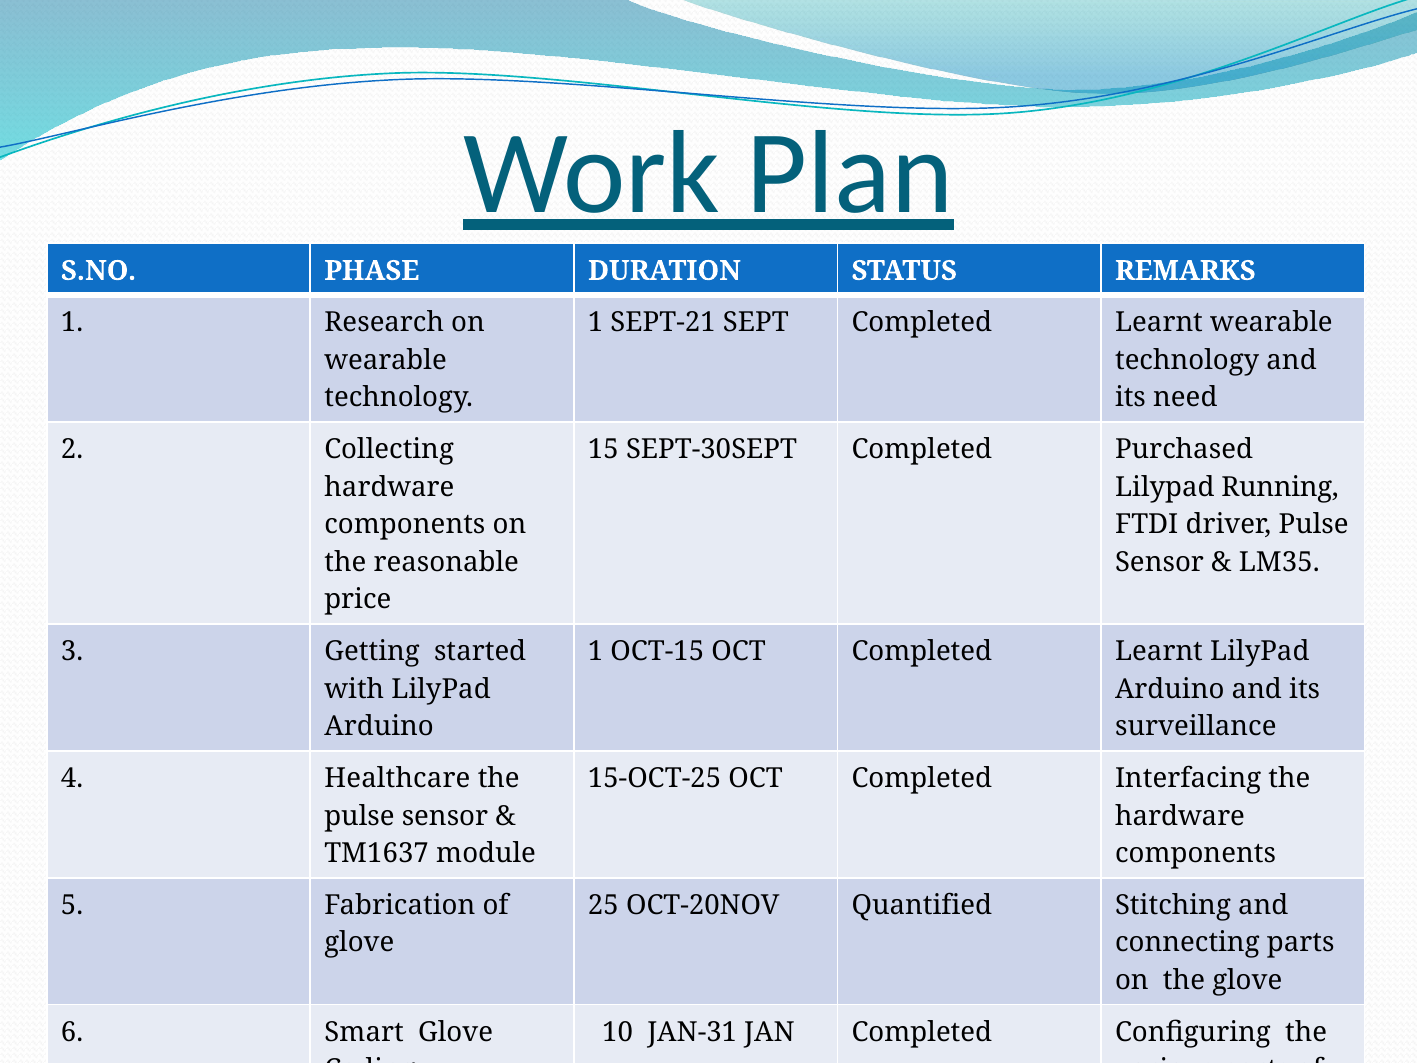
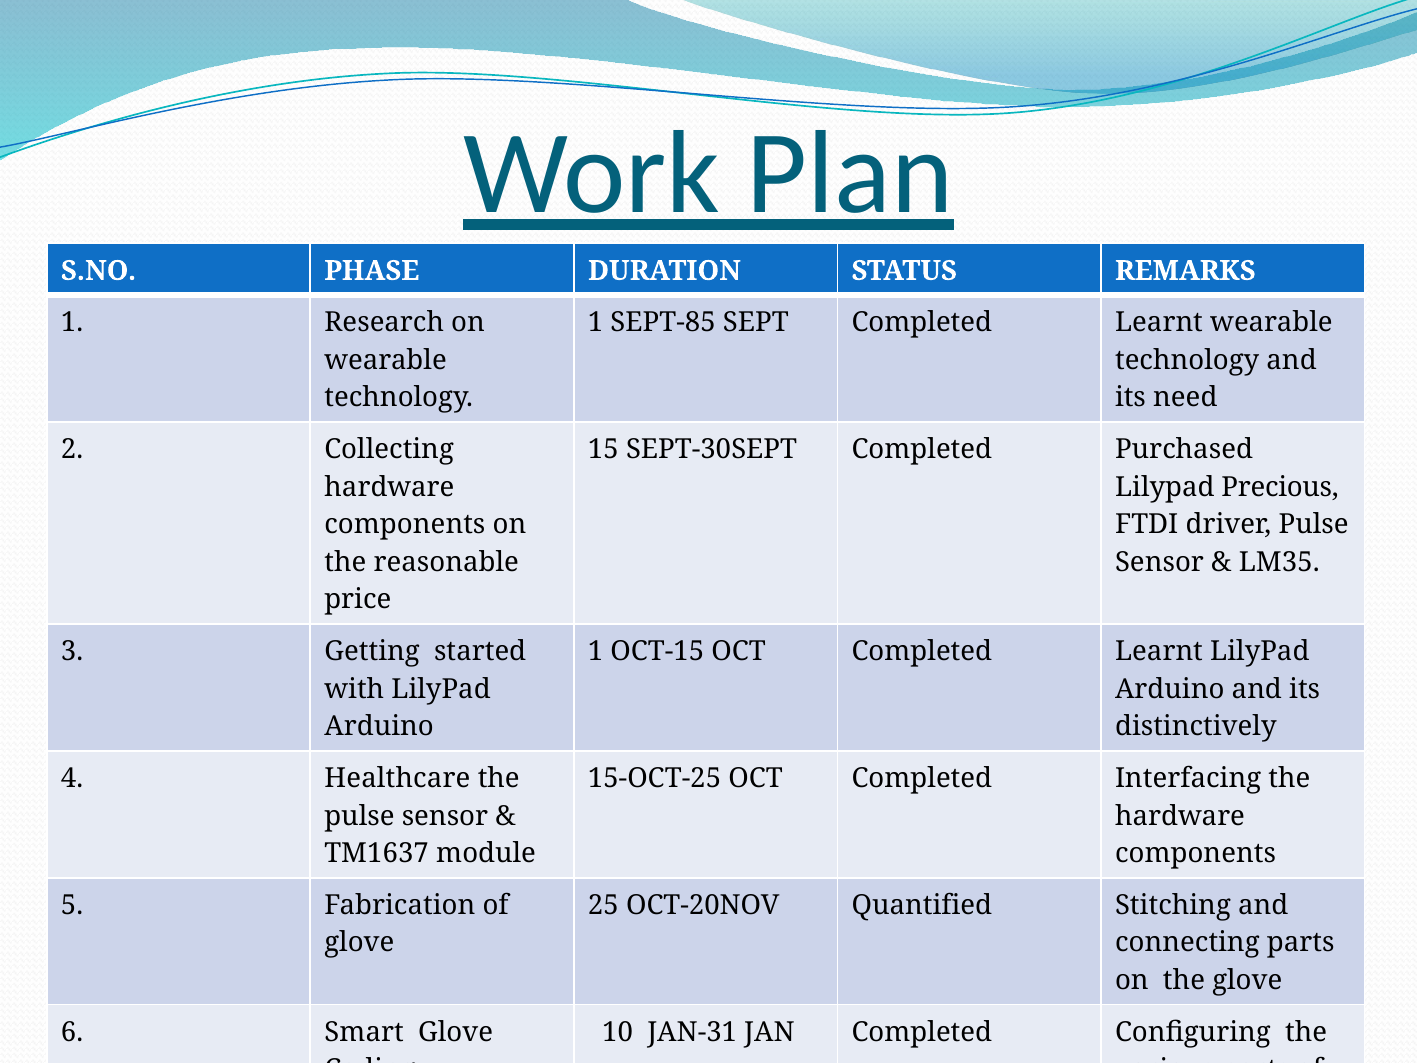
SEPT-21: SEPT-21 -> SEPT-85
Running: Running -> Precious
surveillance: surveillance -> distinctively
